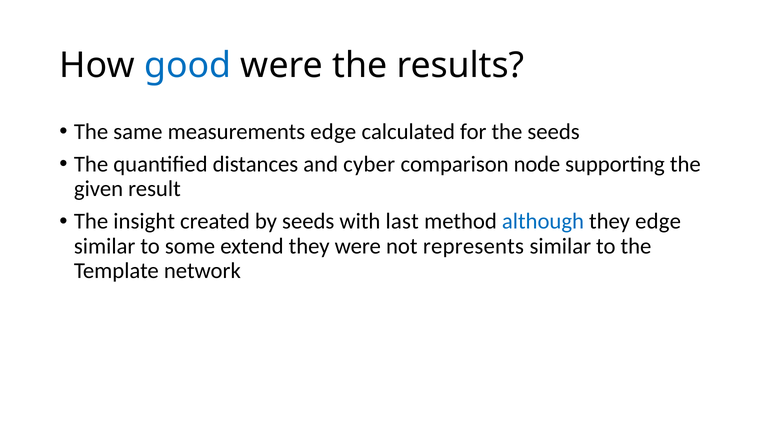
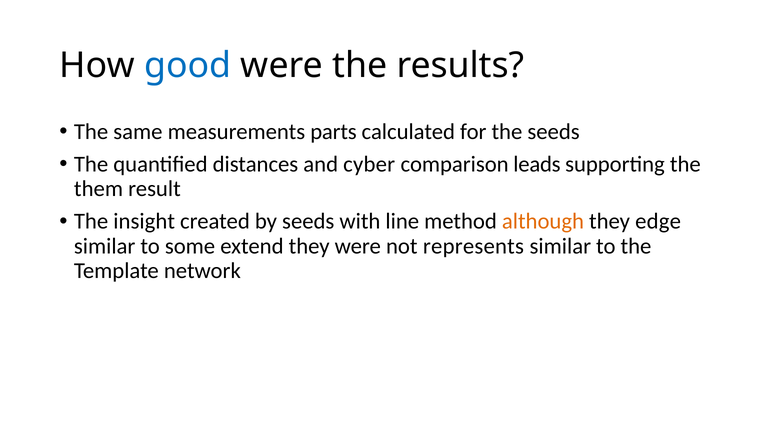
measurements edge: edge -> parts
node: node -> leads
given: given -> them
last: last -> line
although colour: blue -> orange
